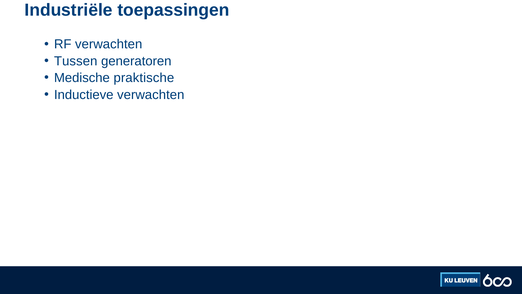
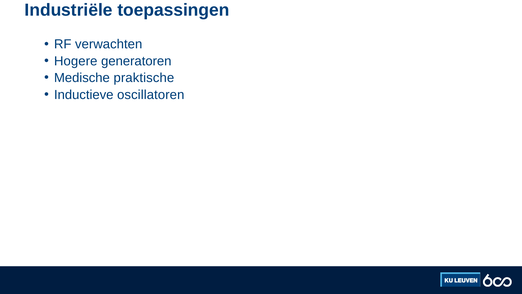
Tussen: Tussen -> Hogere
Inductieve verwachten: verwachten -> oscillatoren
